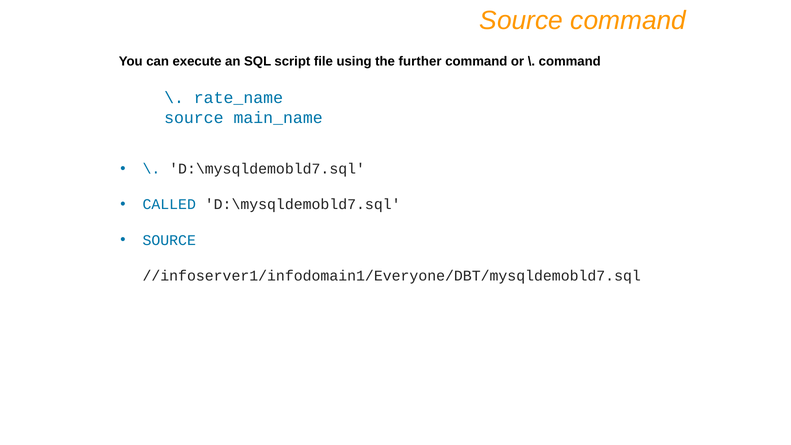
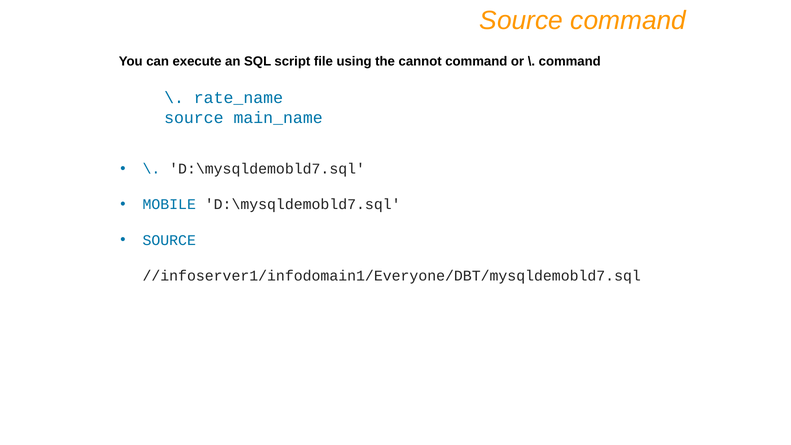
further: further -> cannot
CALLED: CALLED -> MOBILE
